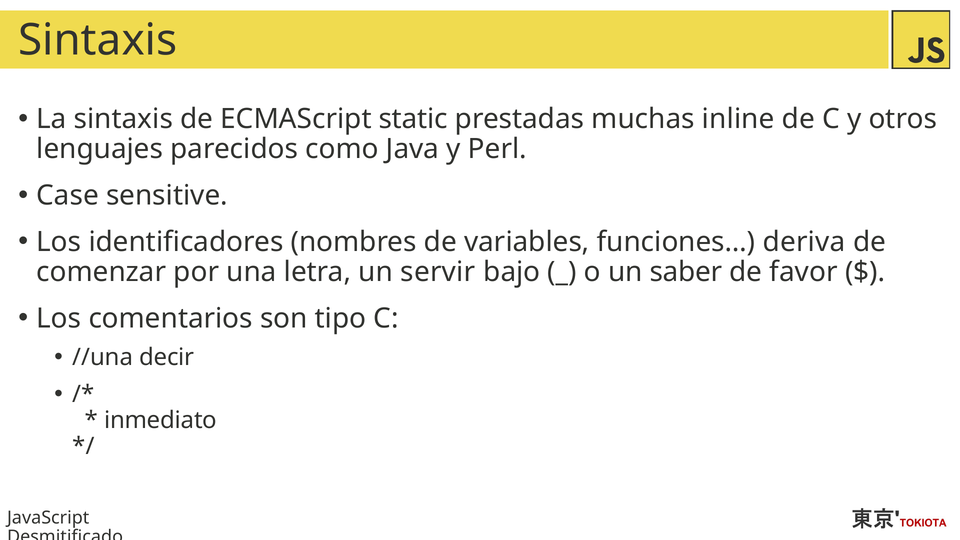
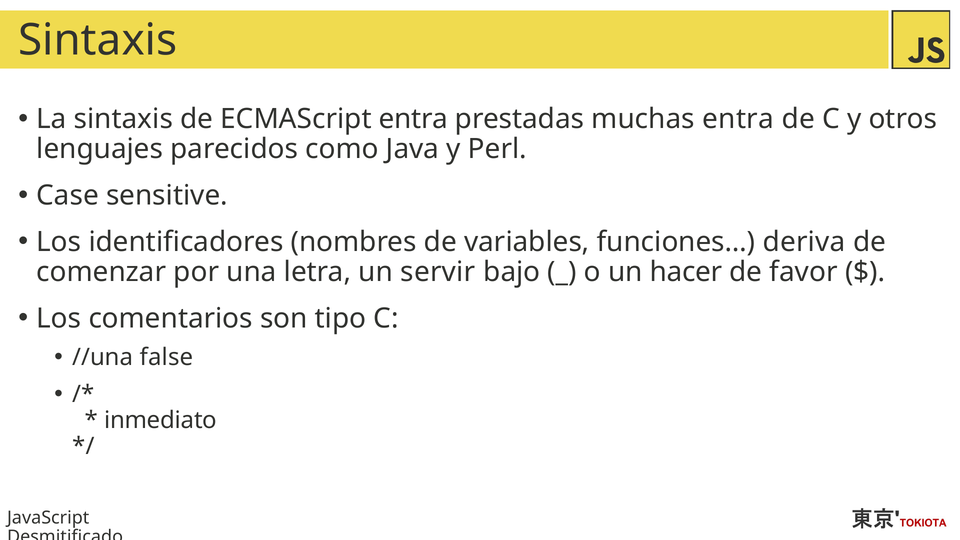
ECMAScript static: static -> entra
muchas inline: inline -> entra
saber: saber -> hacer
decir: decir -> false
